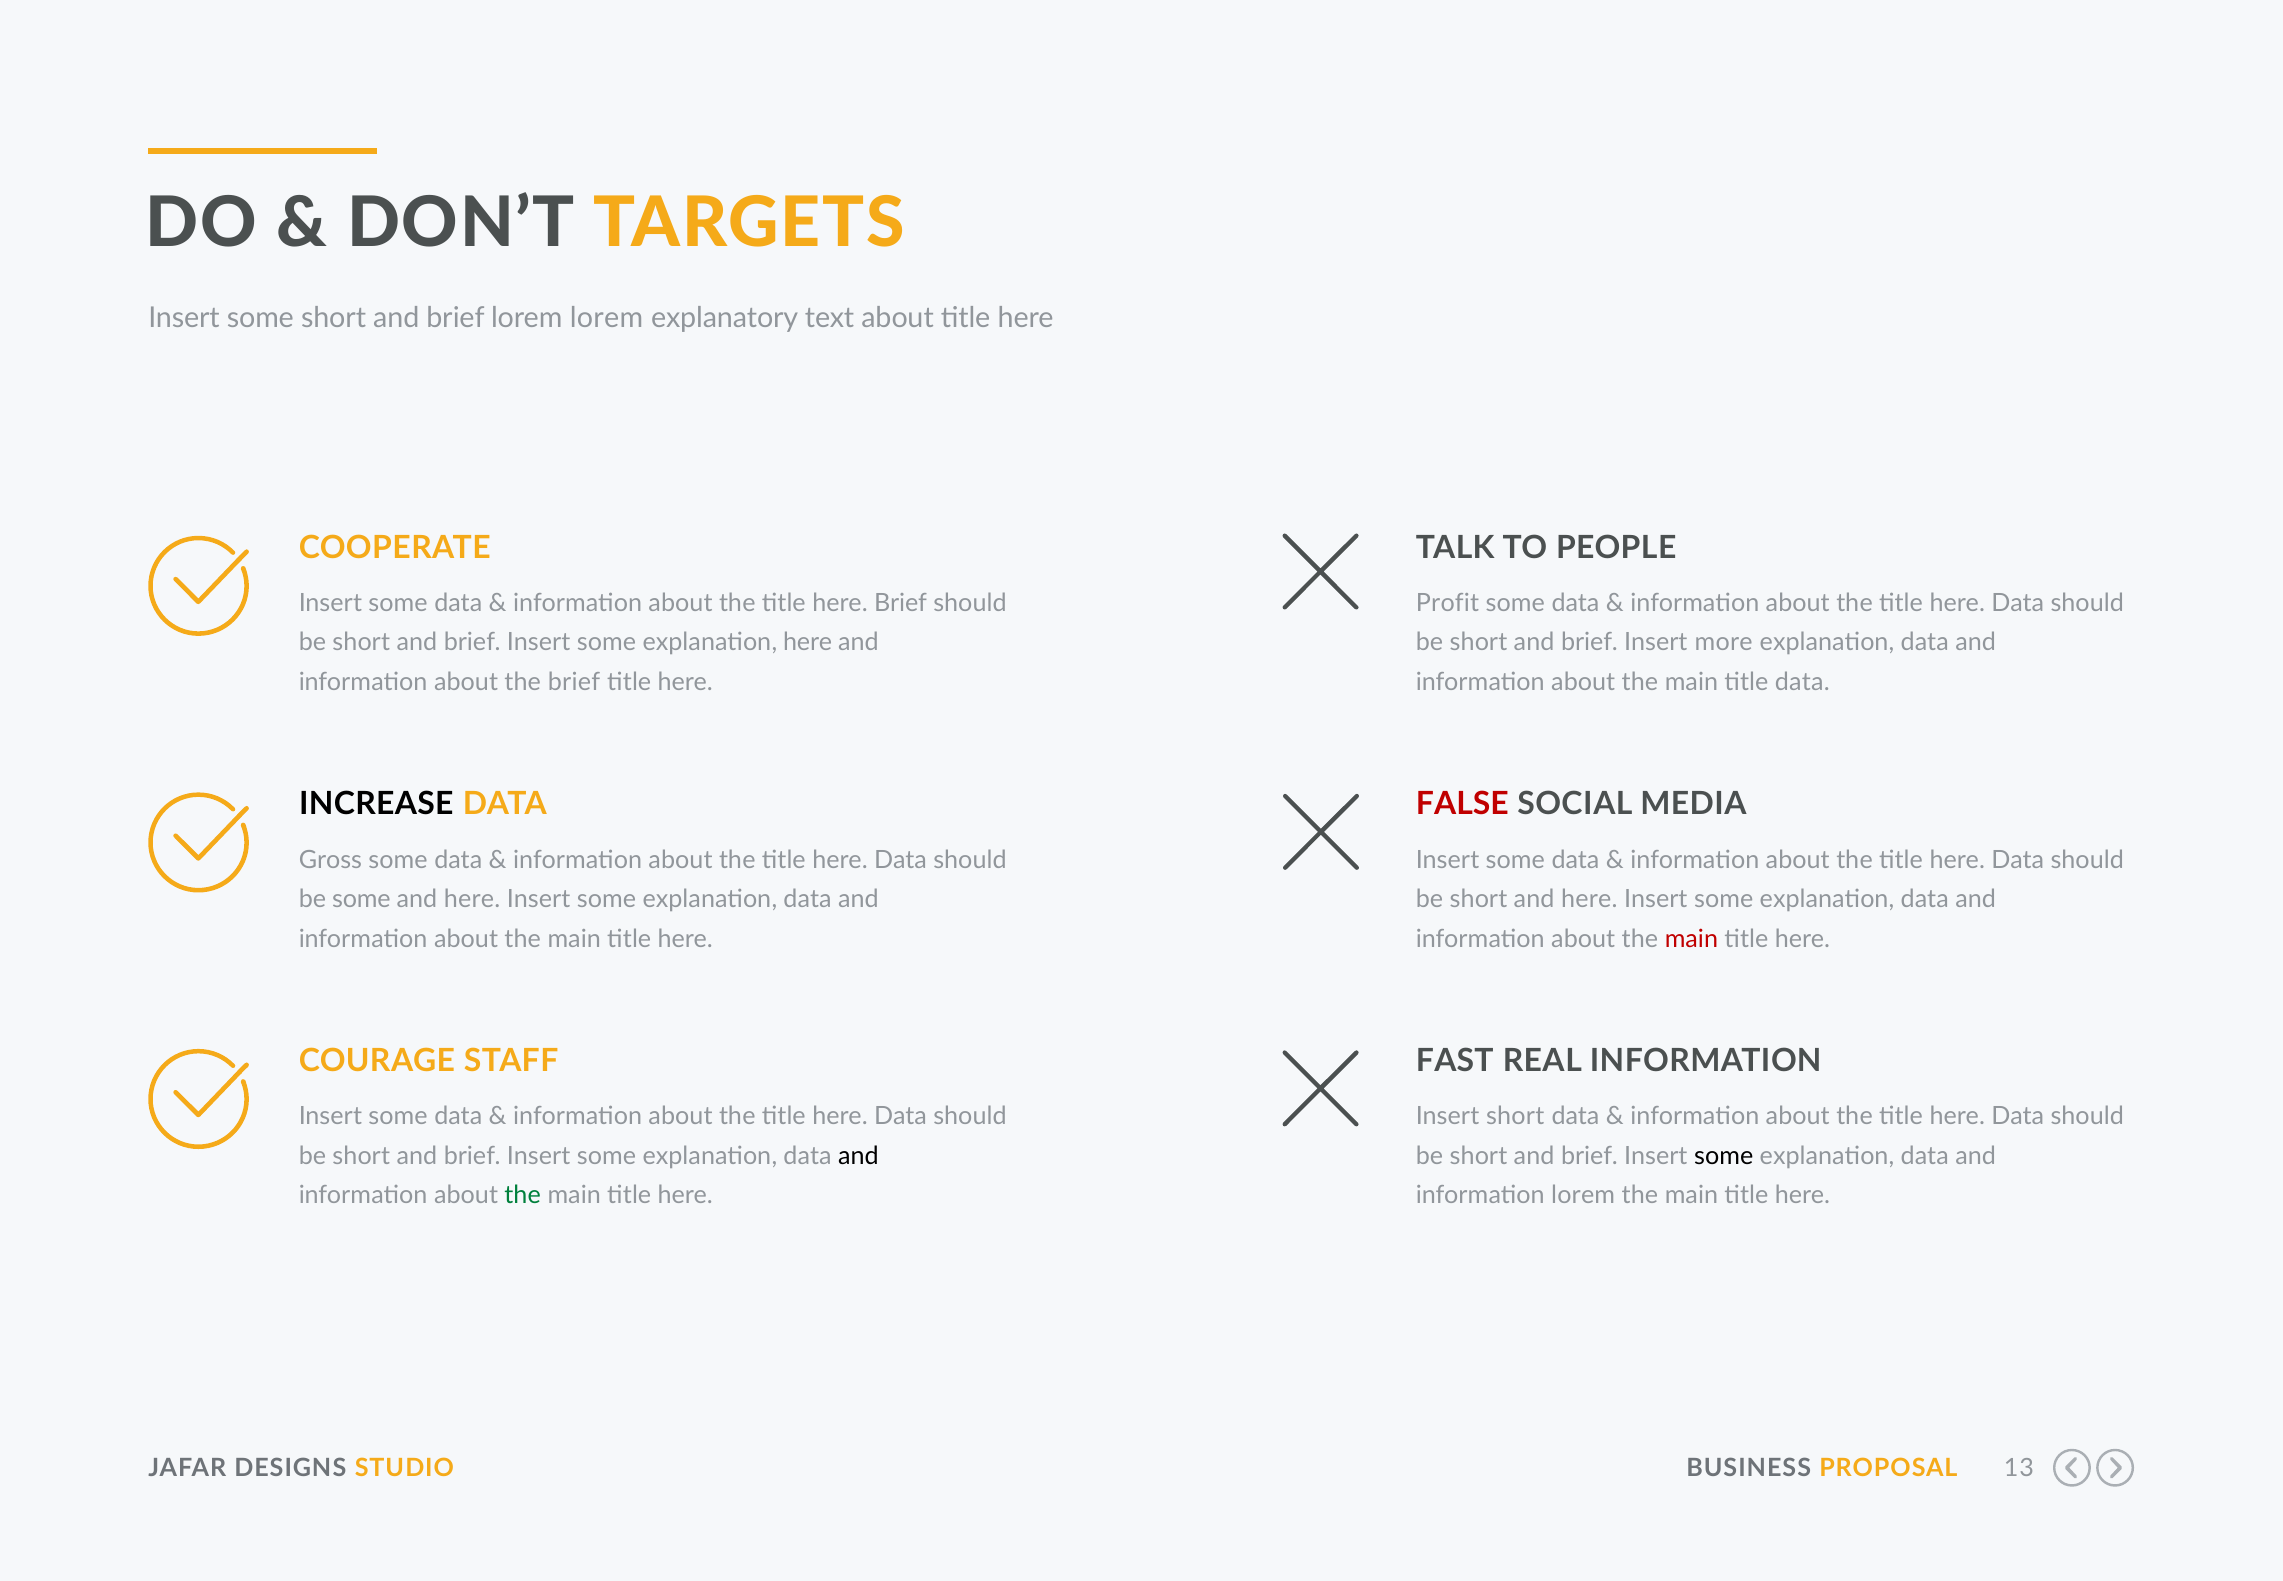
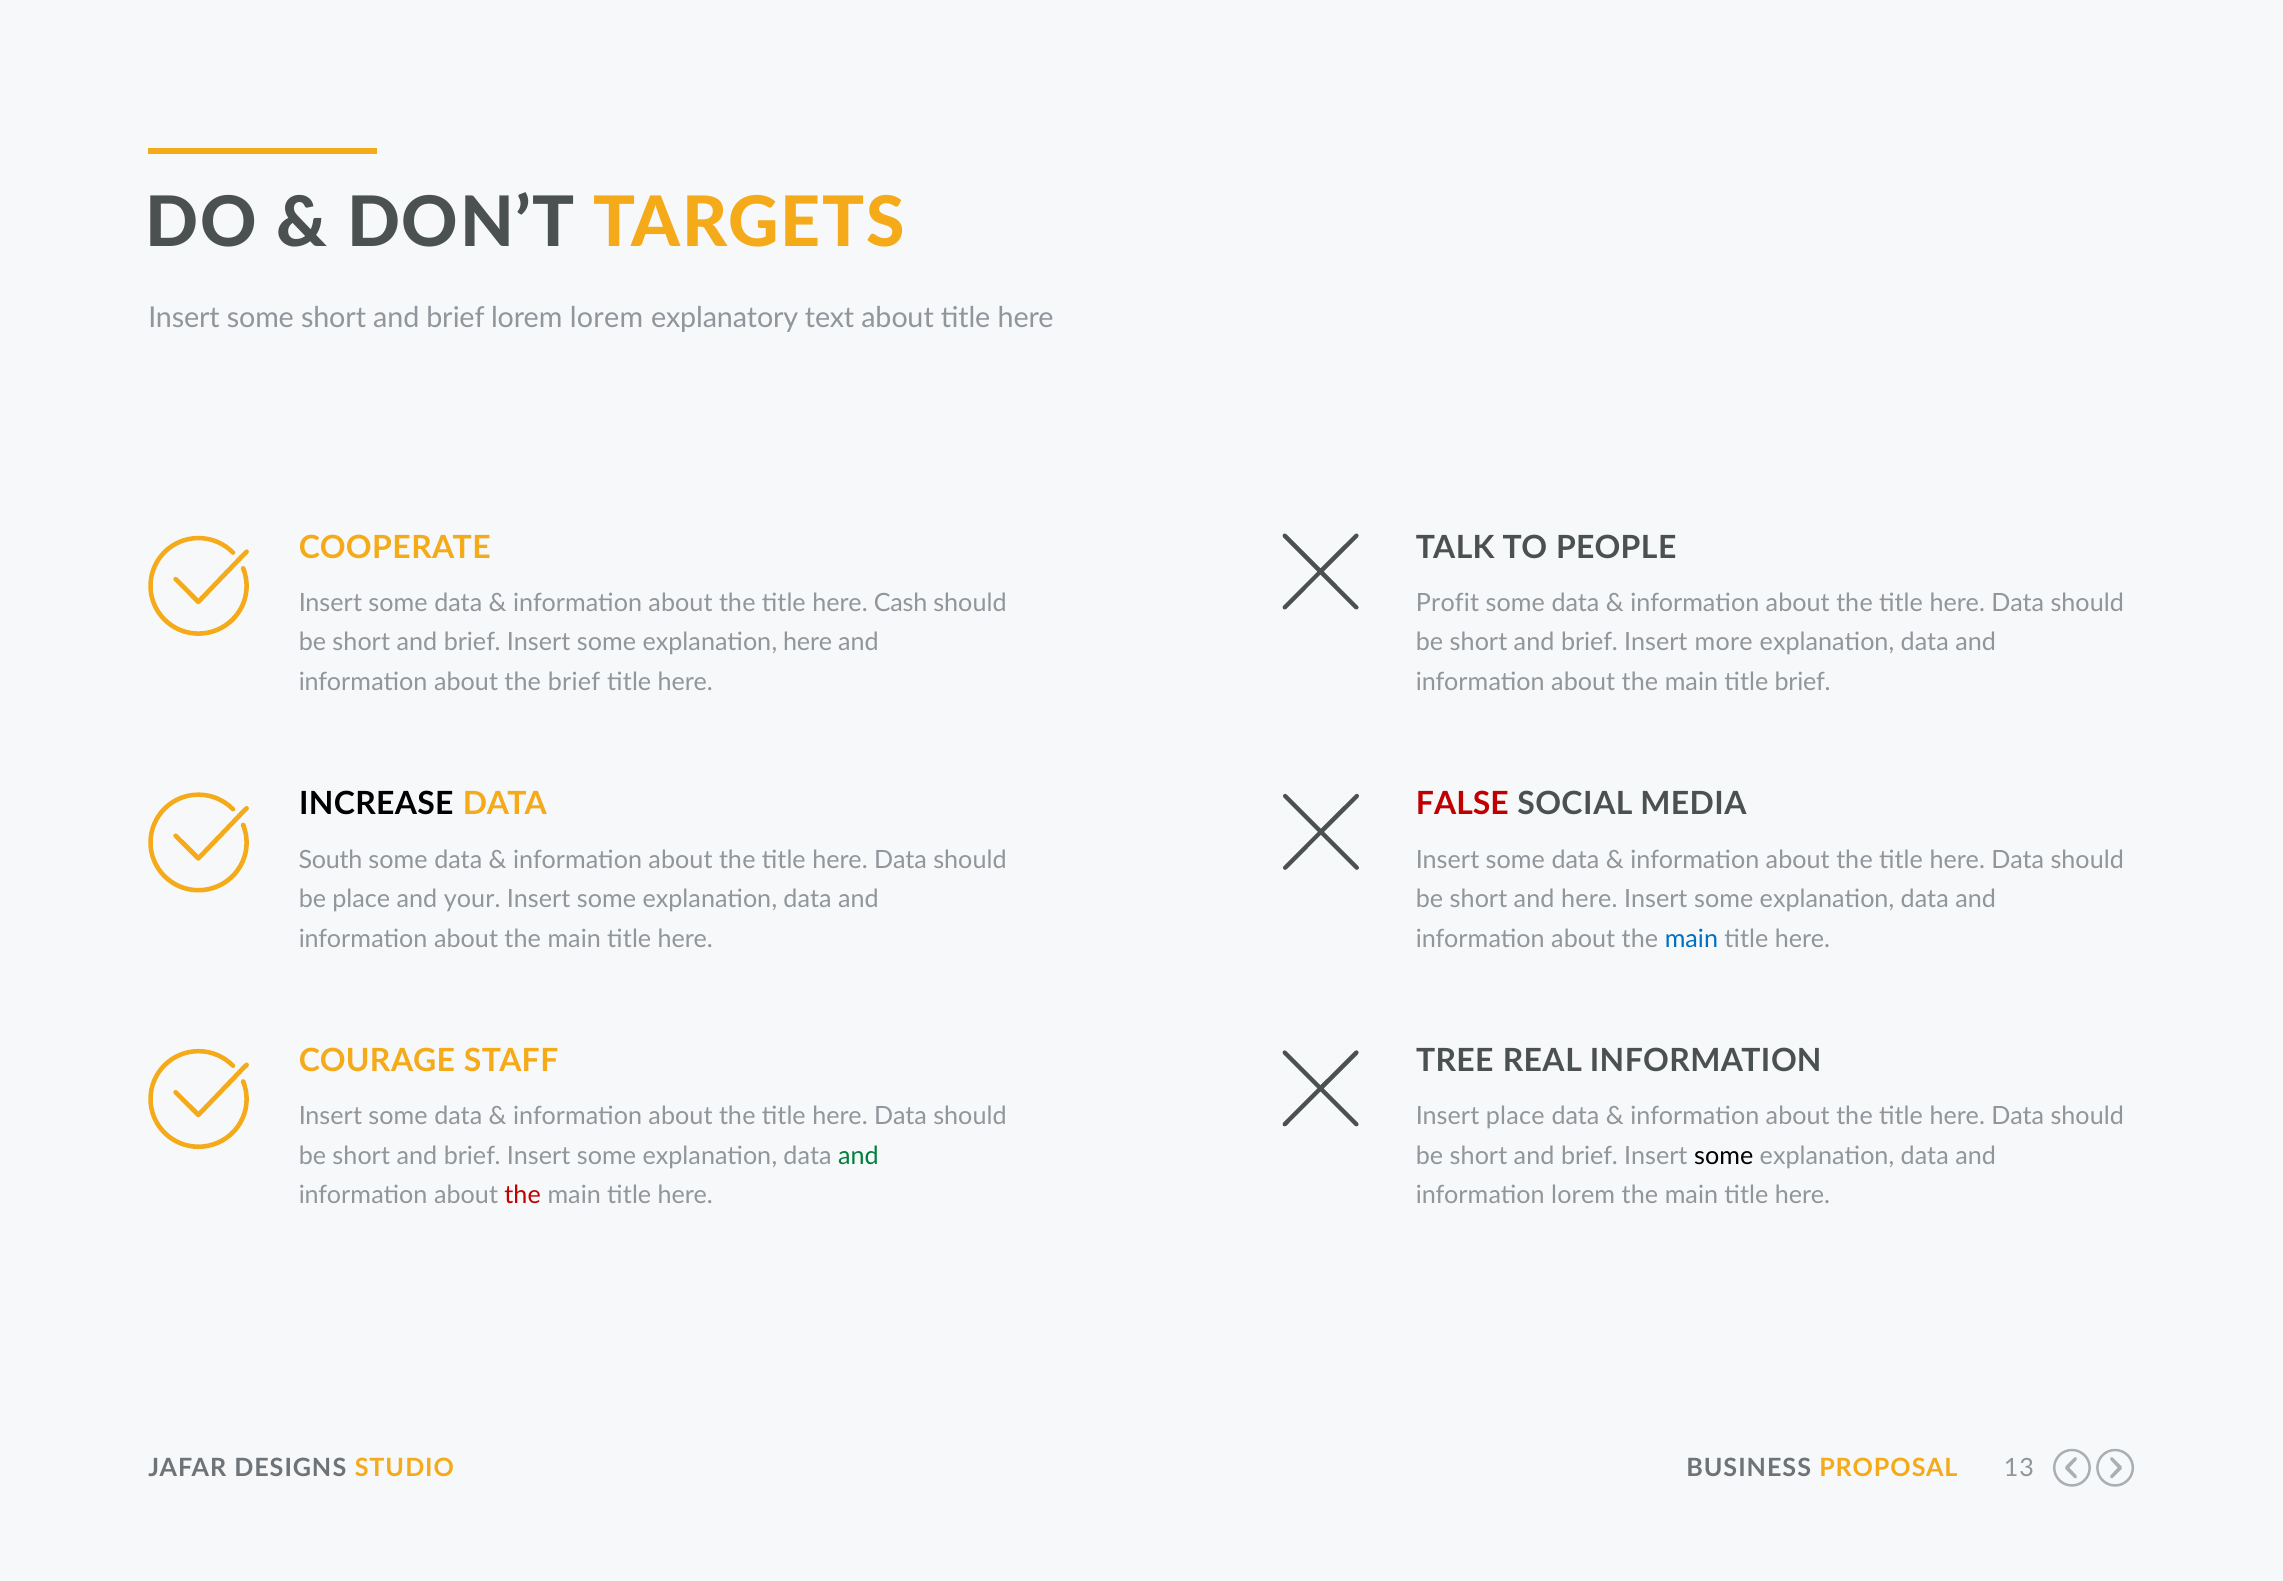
here Brief: Brief -> Cash
title data: data -> brief
Gross: Gross -> South
be some: some -> place
here at (472, 899): here -> your
main at (1691, 938) colour: red -> blue
FAST: FAST -> TREE
Insert short: short -> place
and at (858, 1155) colour: black -> green
the at (523, 1195) colour: green -> red
